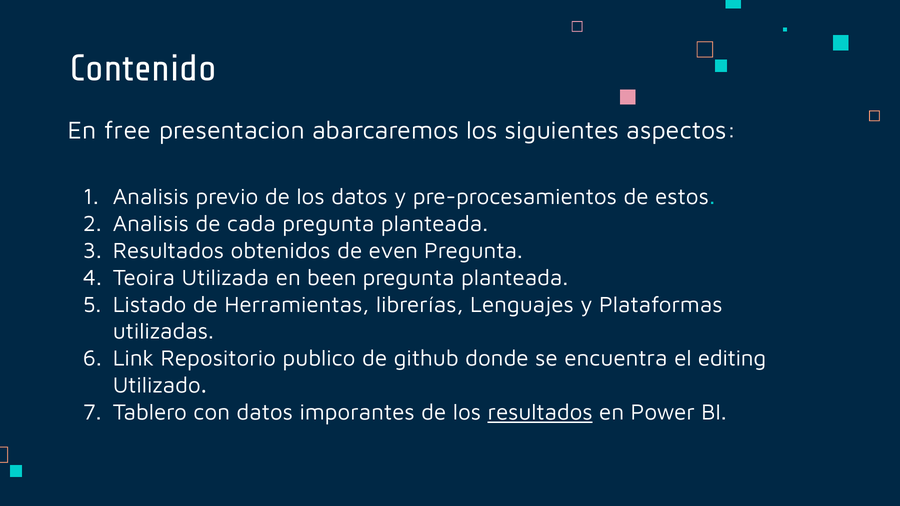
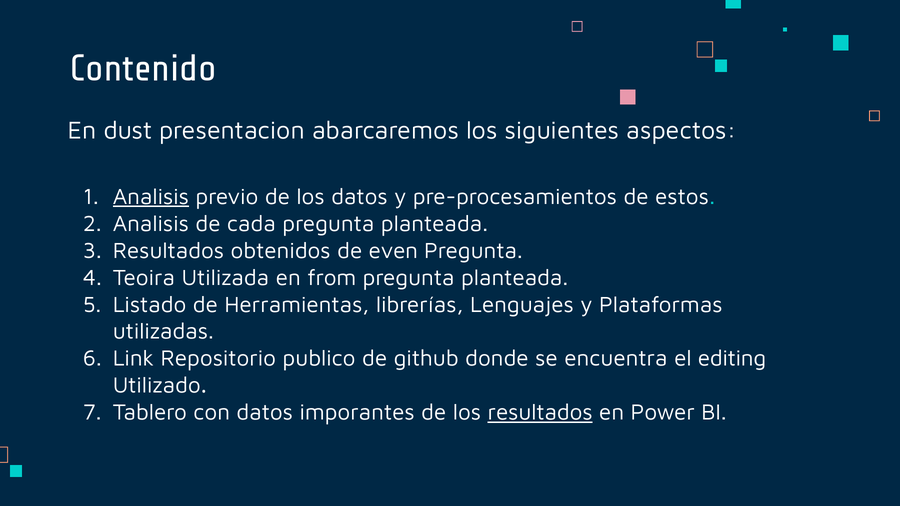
free: free -> dust
Analisis at (151, 197) underline: none -> present
been: been -> from
